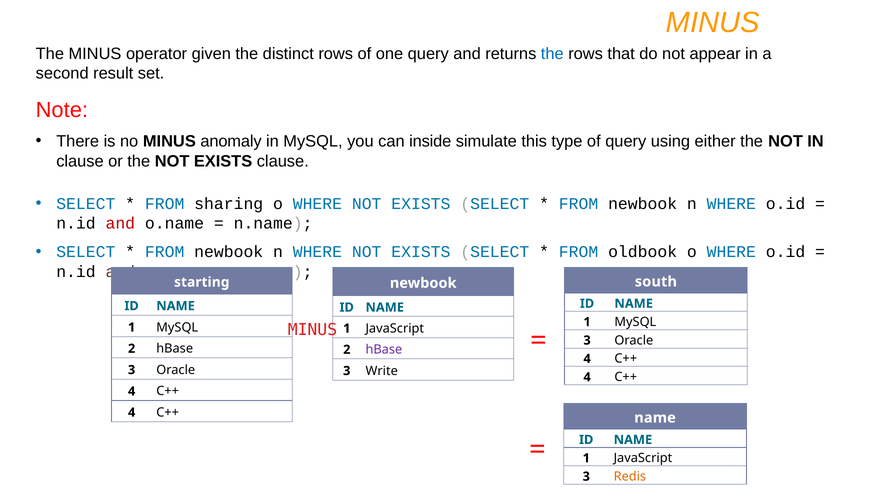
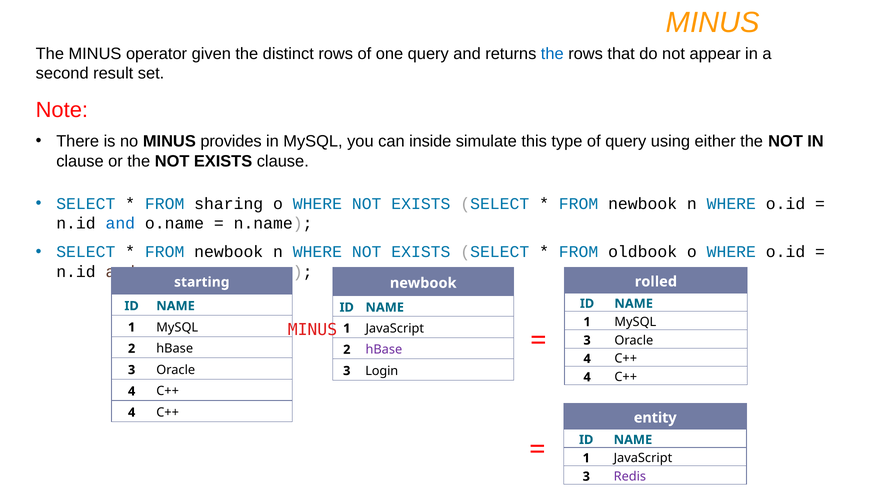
anomaly: anomaly -> provides
and at (120, 223) colour: red -> blue
south: south -> rolled
Write: Write -> Login
name at (655, 418): name -> entity
Redis colour: orange -> purple
